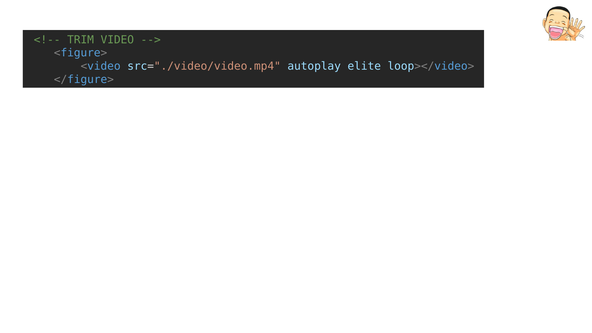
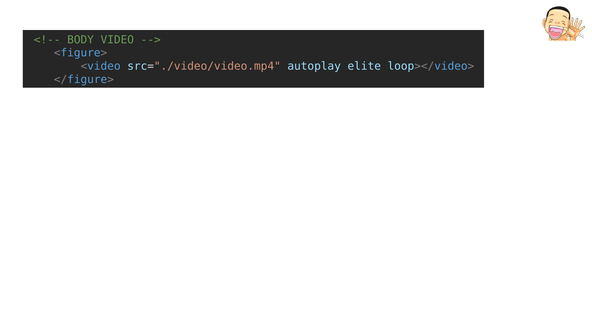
TRIM: TRIM -> BODY
